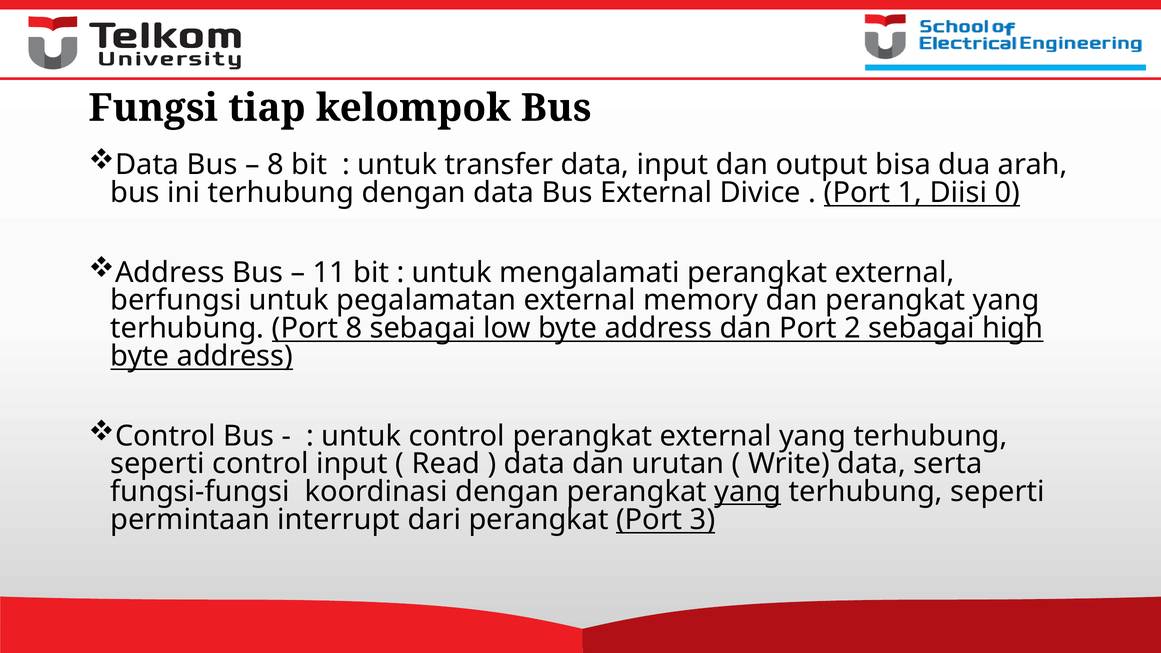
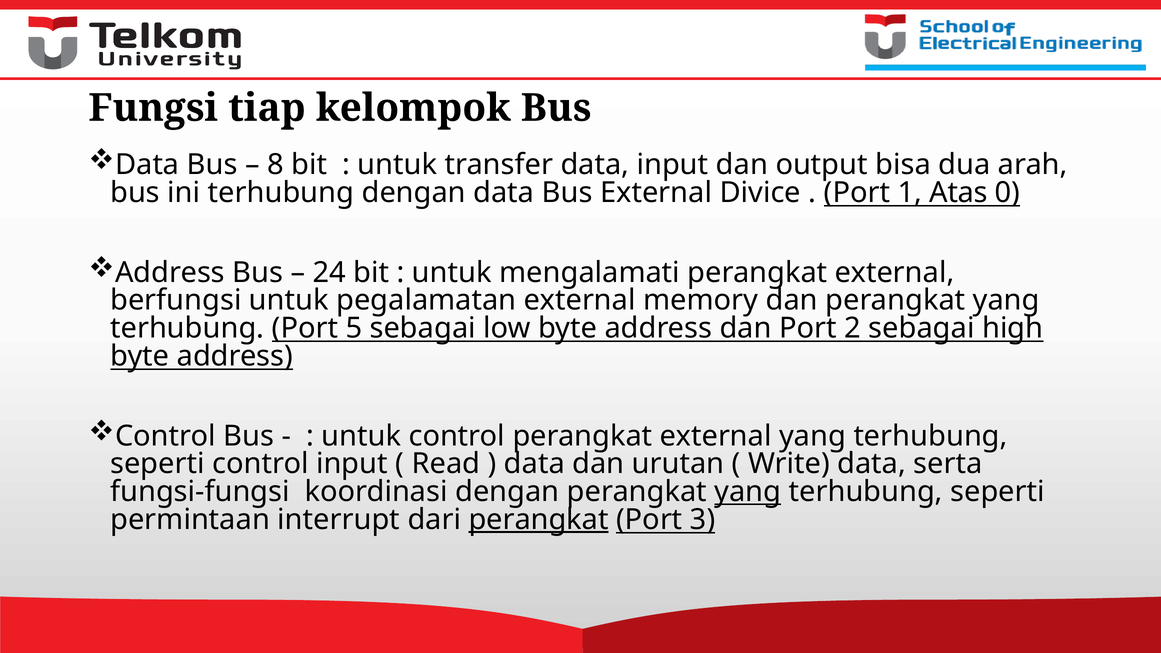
Diisi: Diisi -> Atas
11: 11 -> 24
Port 8: 8 -> 5
perangkat at (539, 520) underline: none -> present
